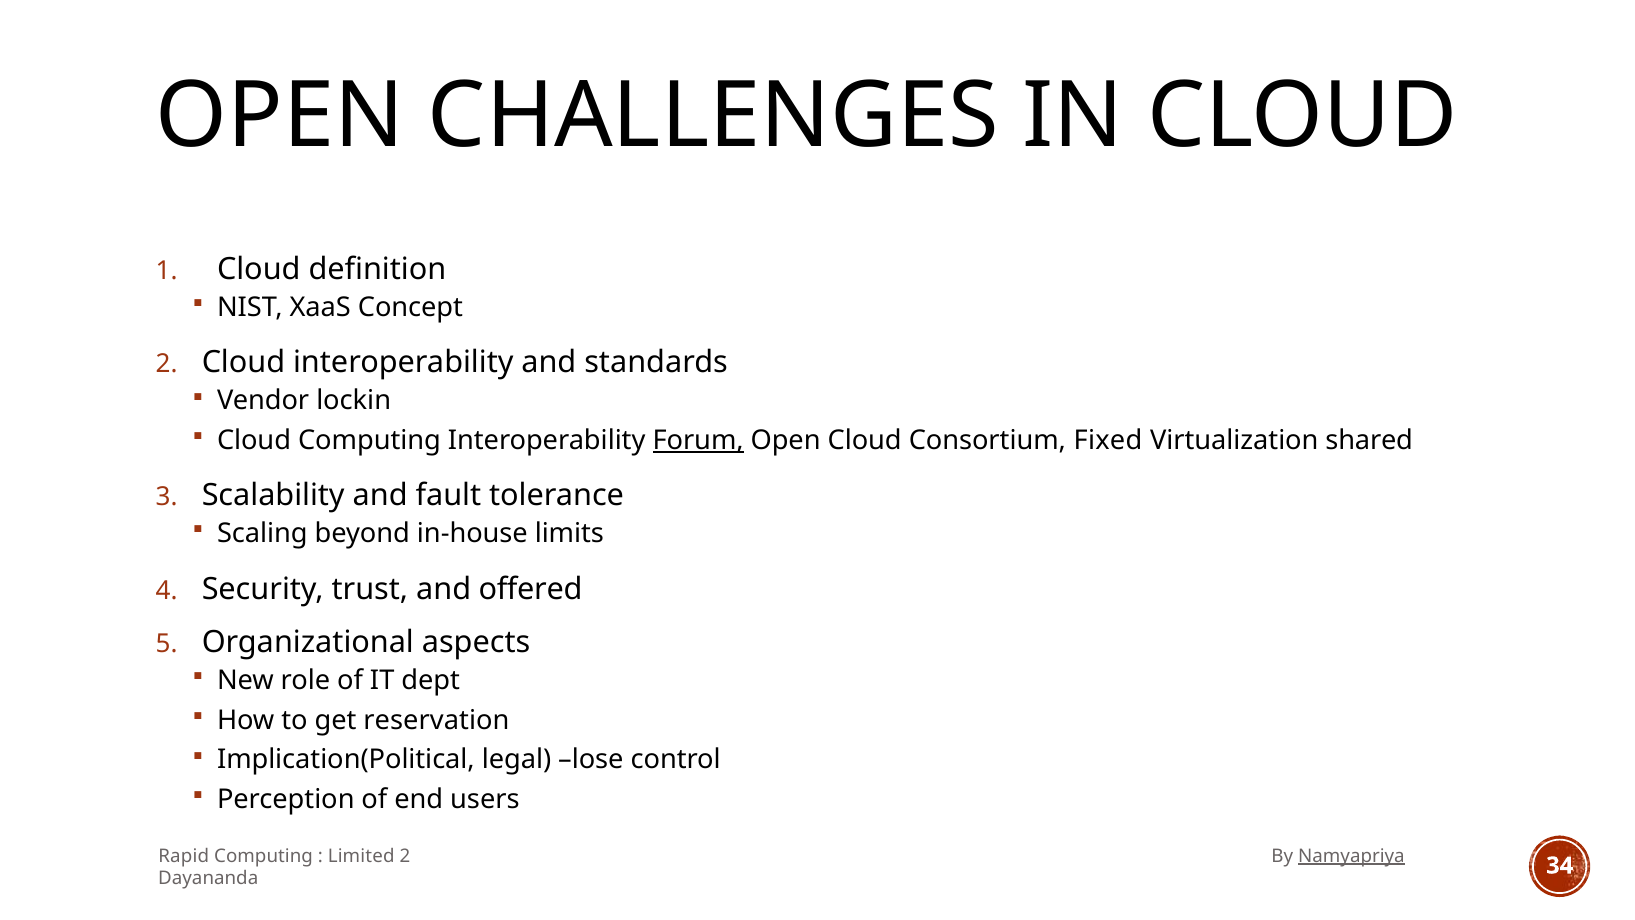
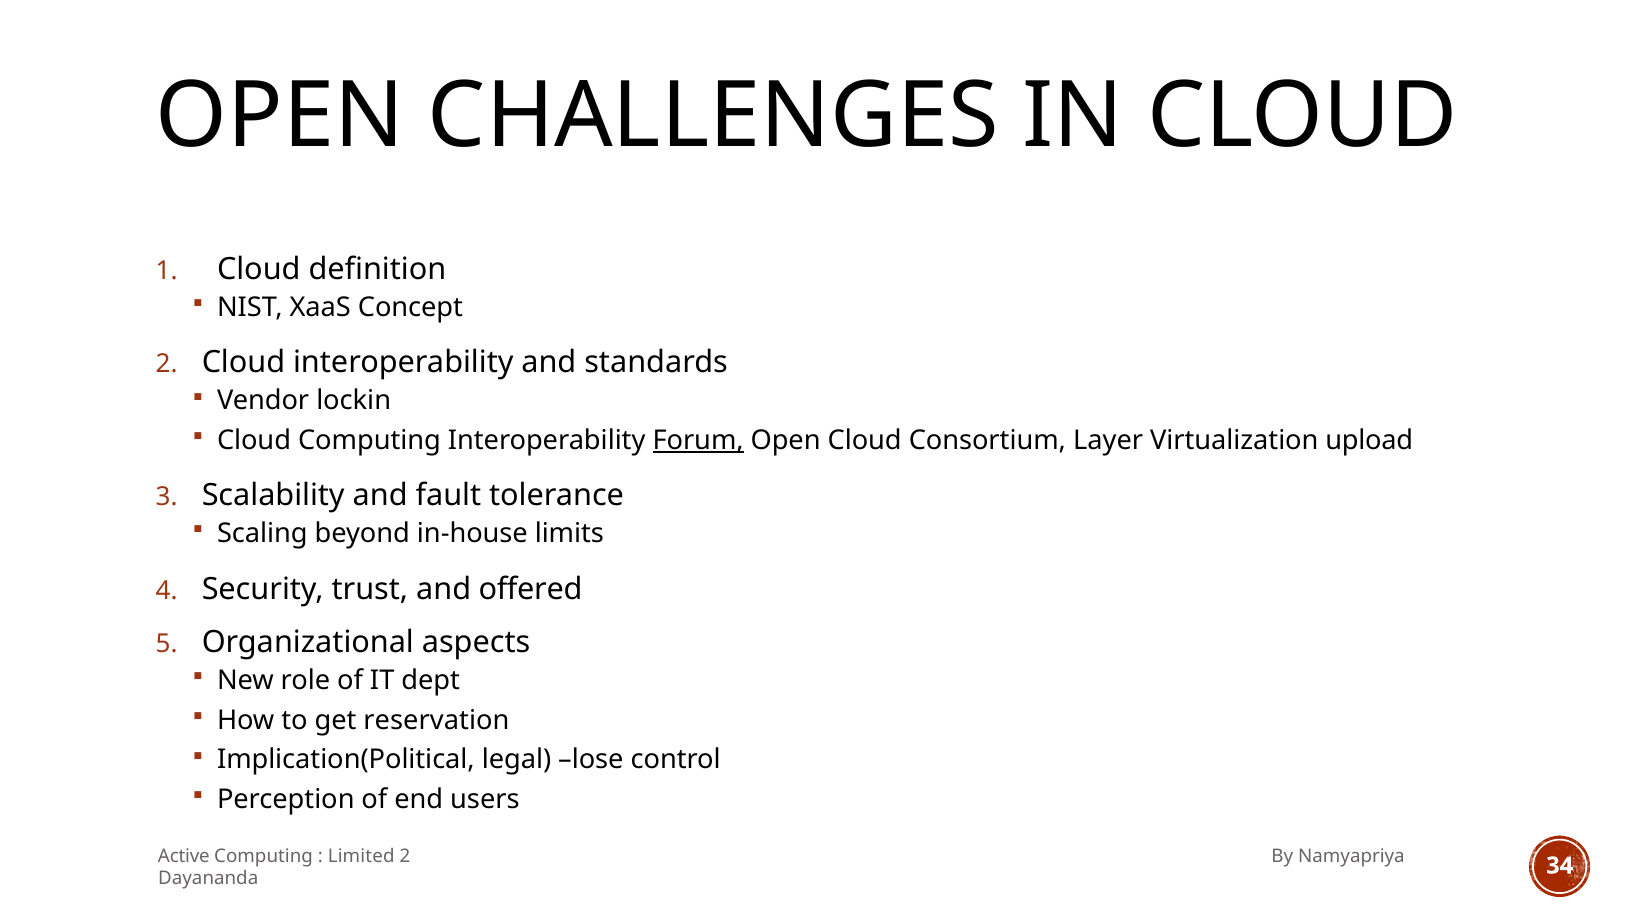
Fixed: Fixed -> Layer
shared: shared -> upload
Rapid: Rapid -> Active
Namyapriya underline: present -> none
